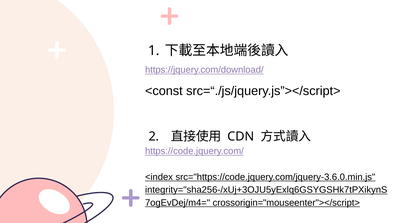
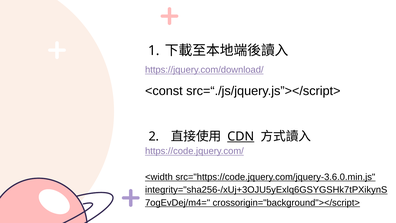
CDN underline: none -> present
<index: <index -> <width
crossorigin="mouseenter"></script>: crossorigin="mouseenter"></script> -> crossorigin="background"></script>
